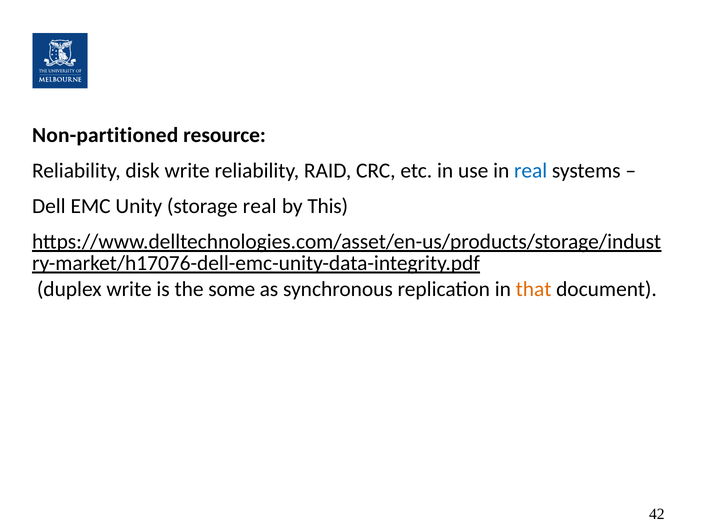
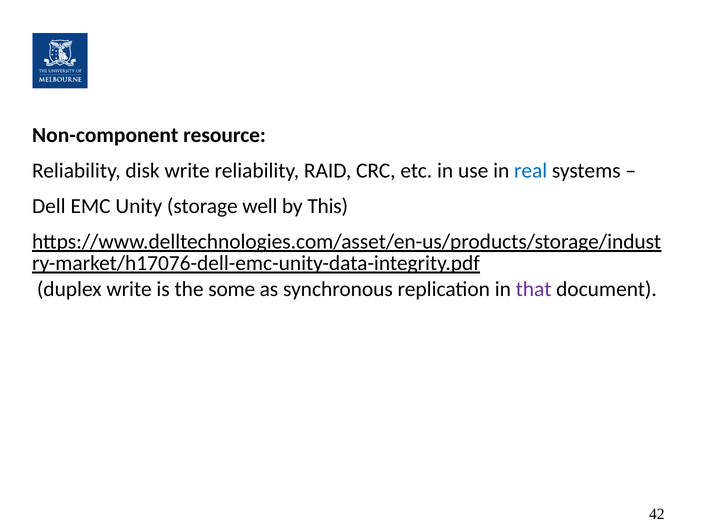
Non-partitioned: Non-partitioned -> Non-component
storage real: real -> well
that colour: orange -> purple
